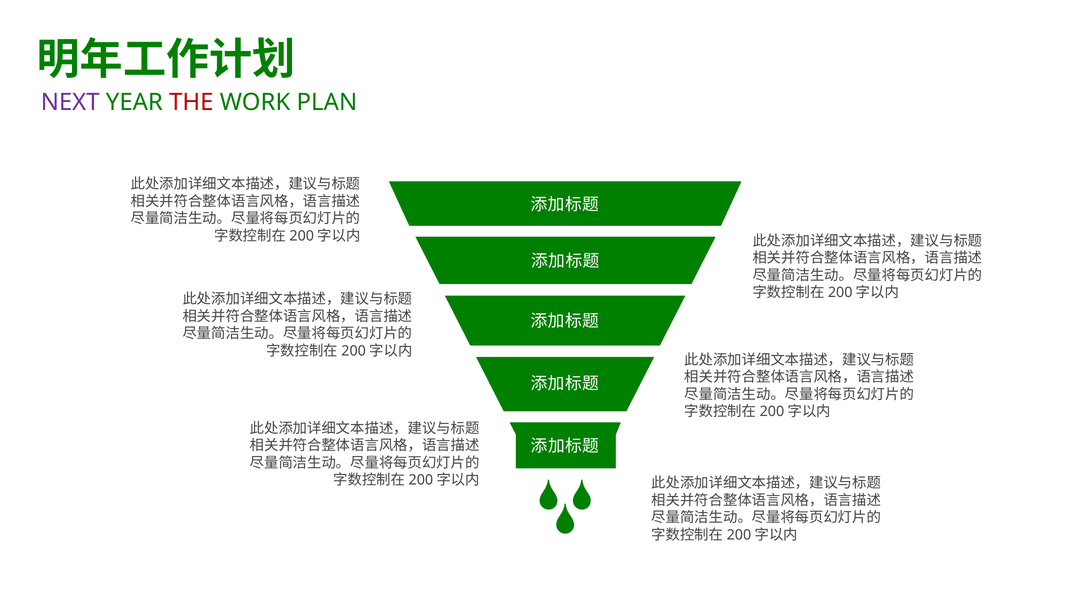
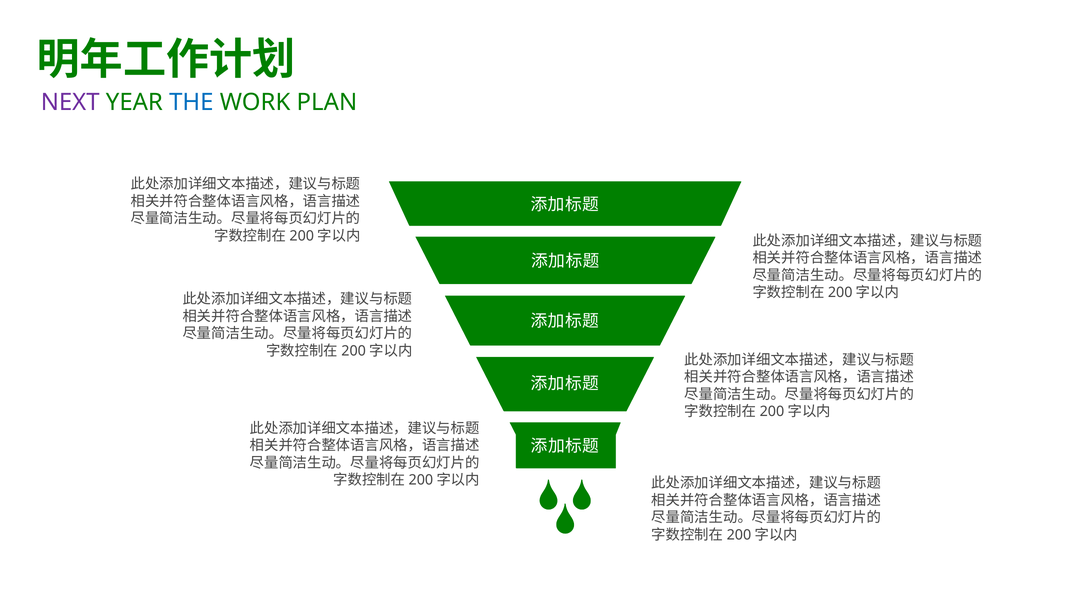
THE colour: red -> blue
